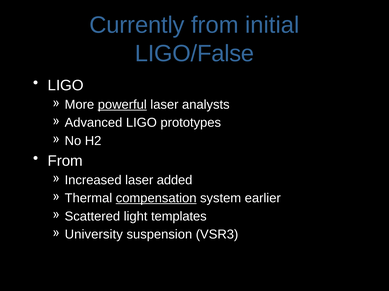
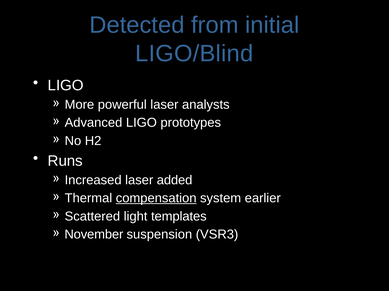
Currently: Currently -> Detected
LIGO/False: LIGO/False -> LIGO/Blind
powerful underline: present -> none
From at (65, 161): From -> Runs
University: University -> November
